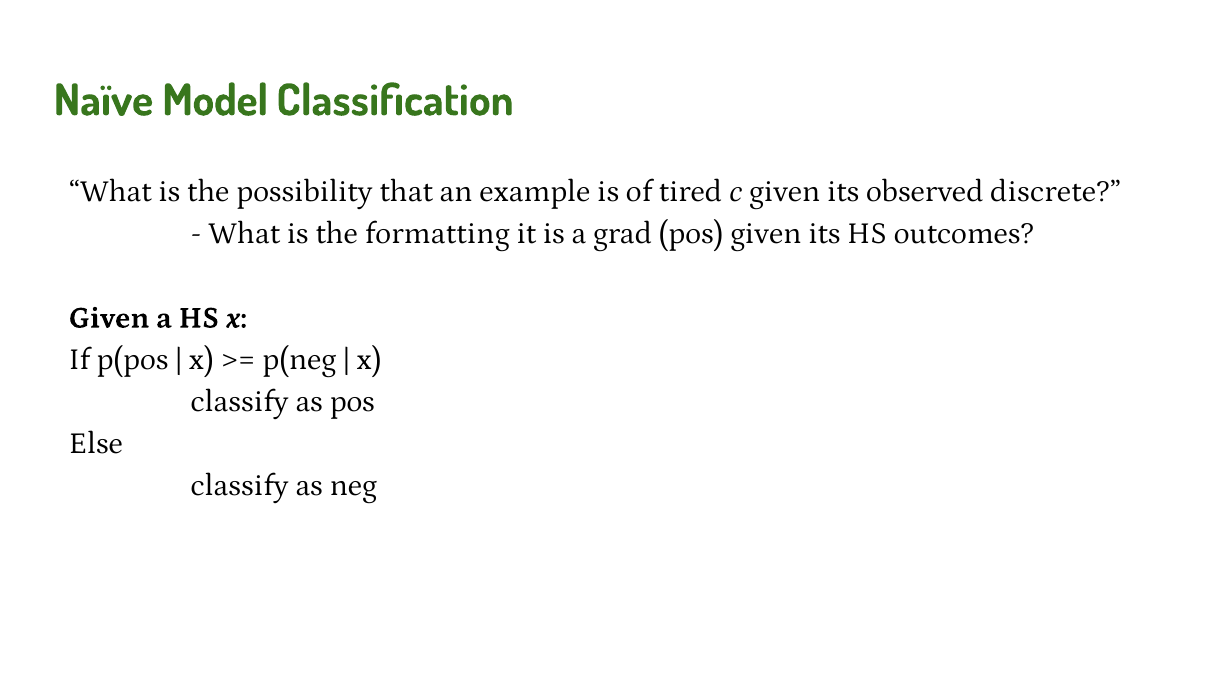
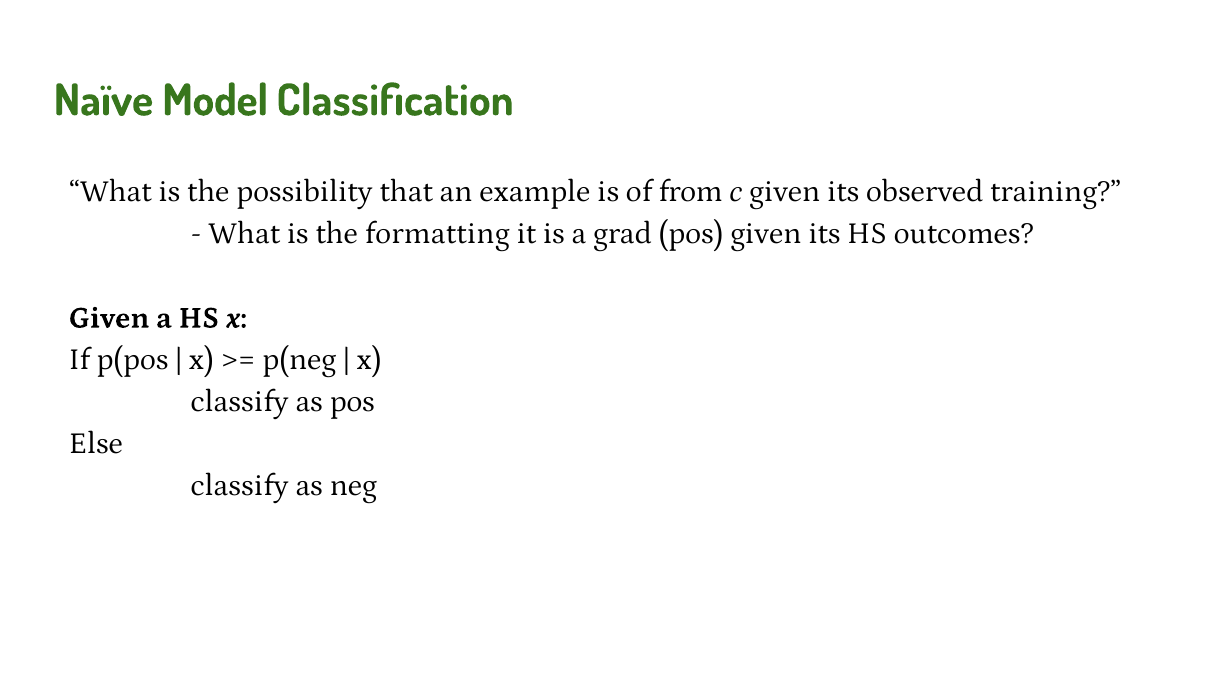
tired: tired -> from
discrete: discrete -> training
